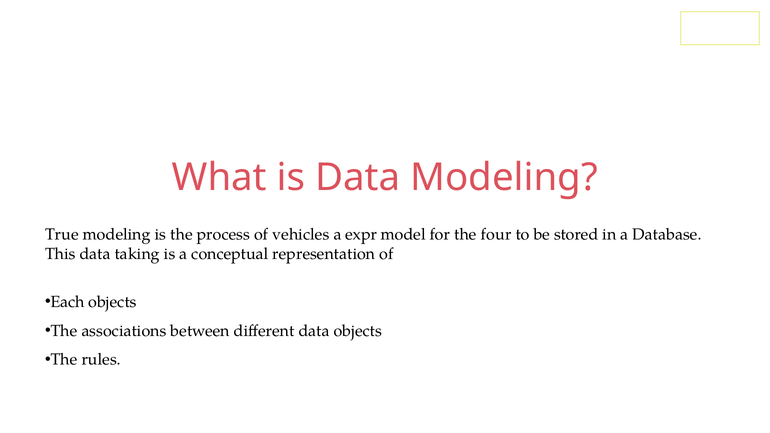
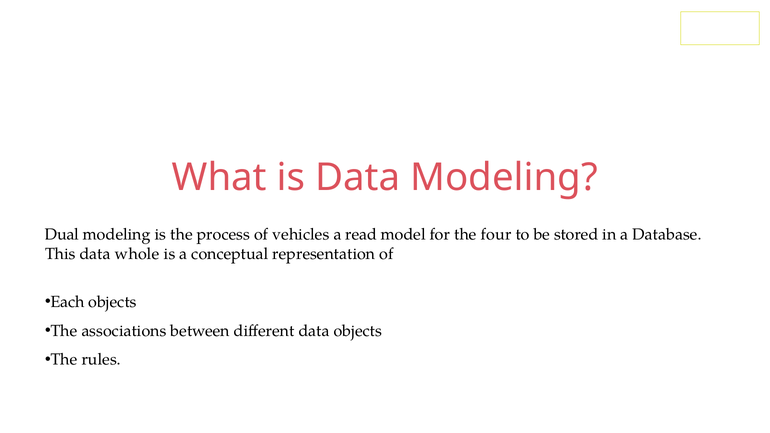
True: True -> Dual
expr: expr -> read
taking: taking -> whole
